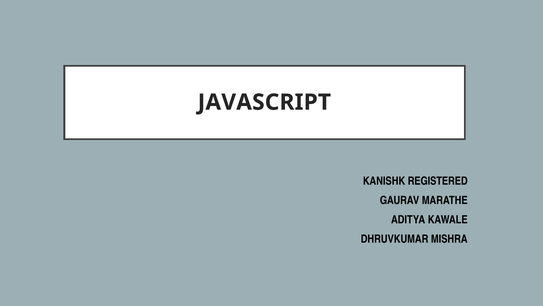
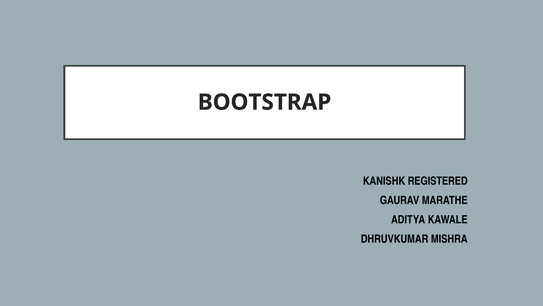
JAVASCRIPT: JAVASCRIPT -> BOOTSTRAP
